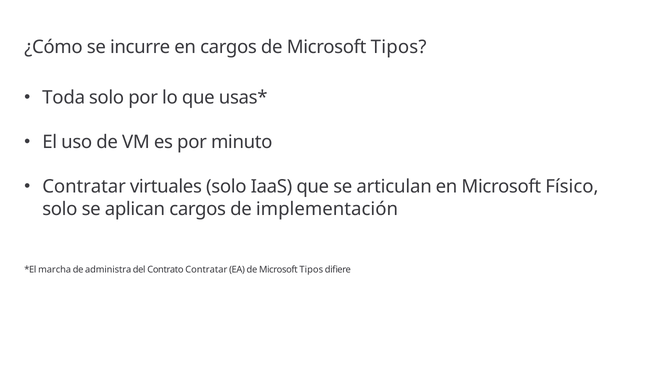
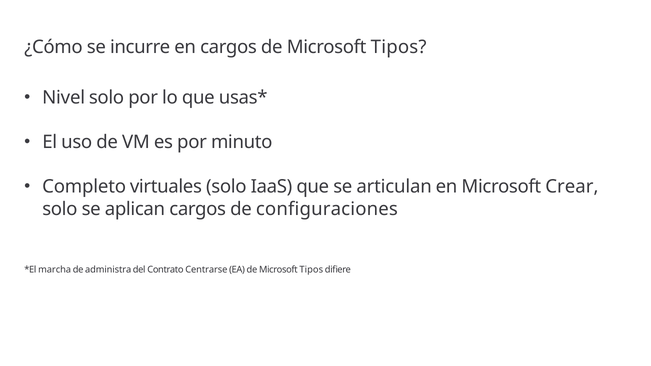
Toda: Toda -> Nivel
Contratar at (84, 187): Contratar -> Completo
Físico: Físico -> Crear
implementación: implementación -> configuraciones
Contrato Contratar: Contratar -> Centrarse
